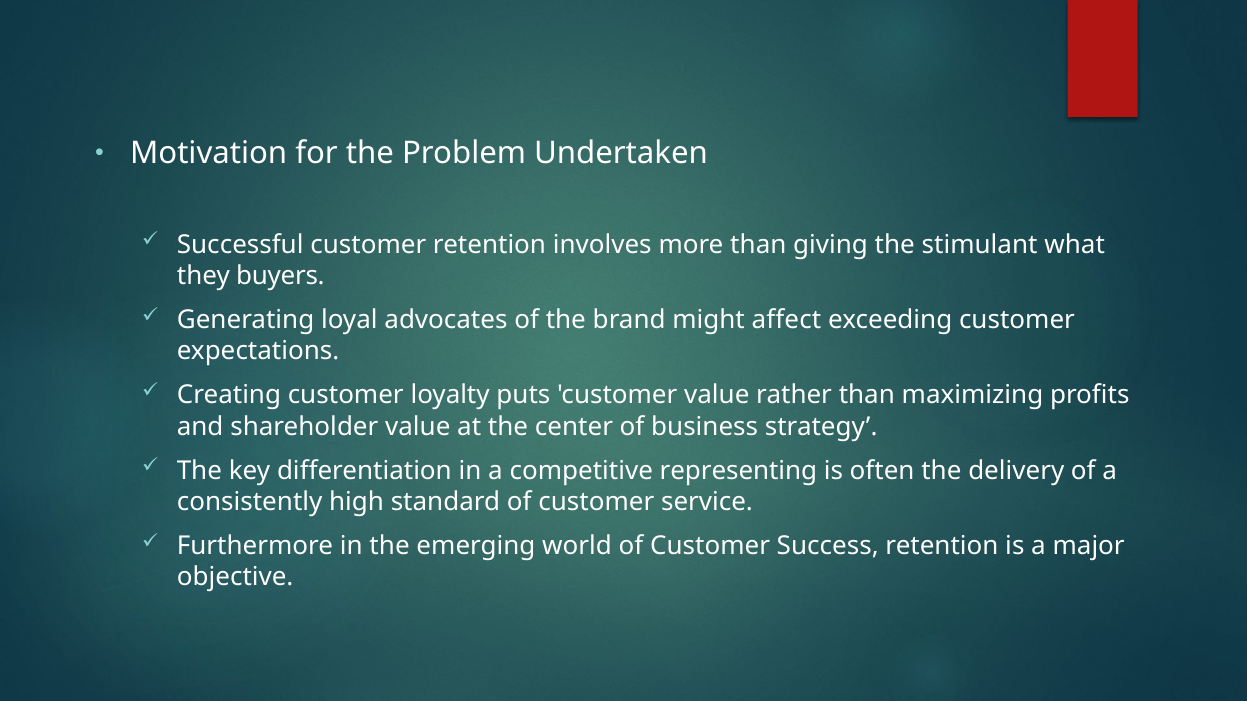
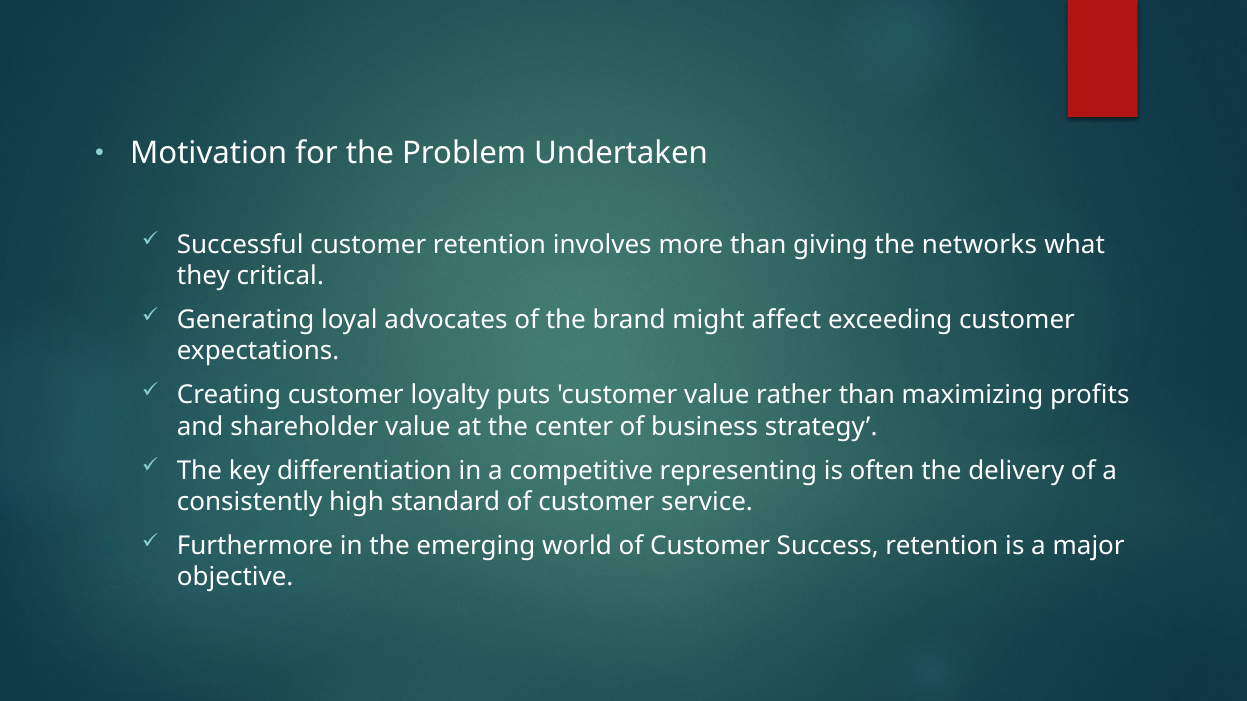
stimulant: stimulant -> networks
buyers: buyers -> critical
